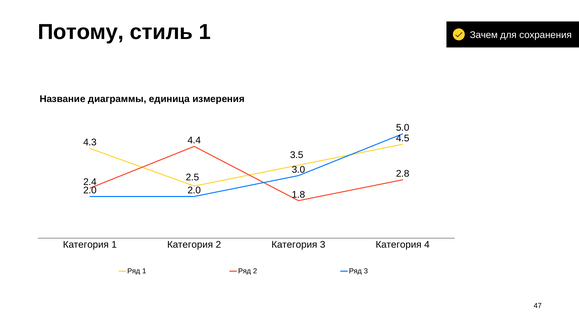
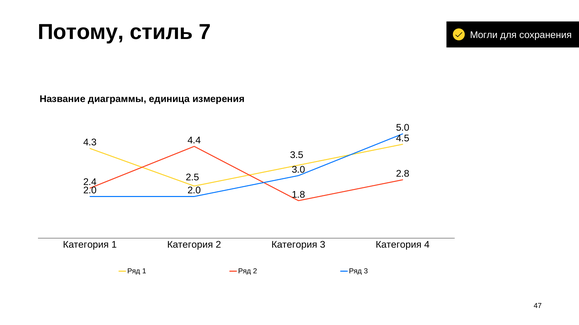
стиль 1: 1 -> 7
Зачем: Зачем -> Могли
